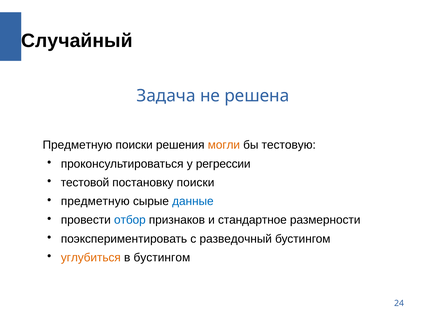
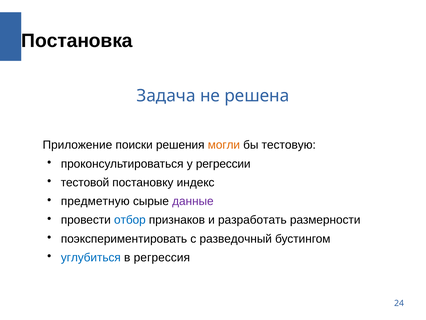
Случайный: Случайный -> Постановка
Предметную at (77, 145): Предметную -> Приложение
постановку поиски: поиски -> индекс
данные colour: blue -> purple
стандартное: стандартное -> разработать
углубиться colour: orange -> blue
в бустингом: бустингом -> регрессия
